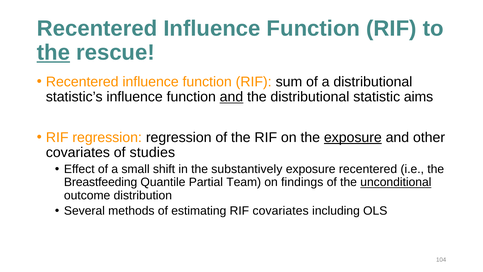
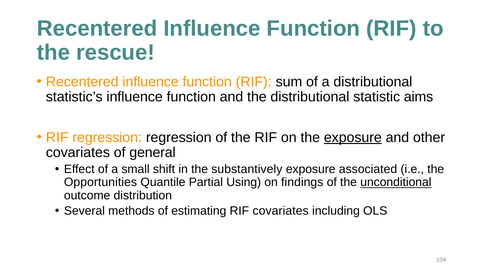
the at (53, 53) underline: present -> none
and at (231, 97) underline: present -> none
studies: studies -> general
exposure recentered: recentered -> associated
Breastfeeding: Breastfeeding -> Opportunities
Team: Team -> Using
